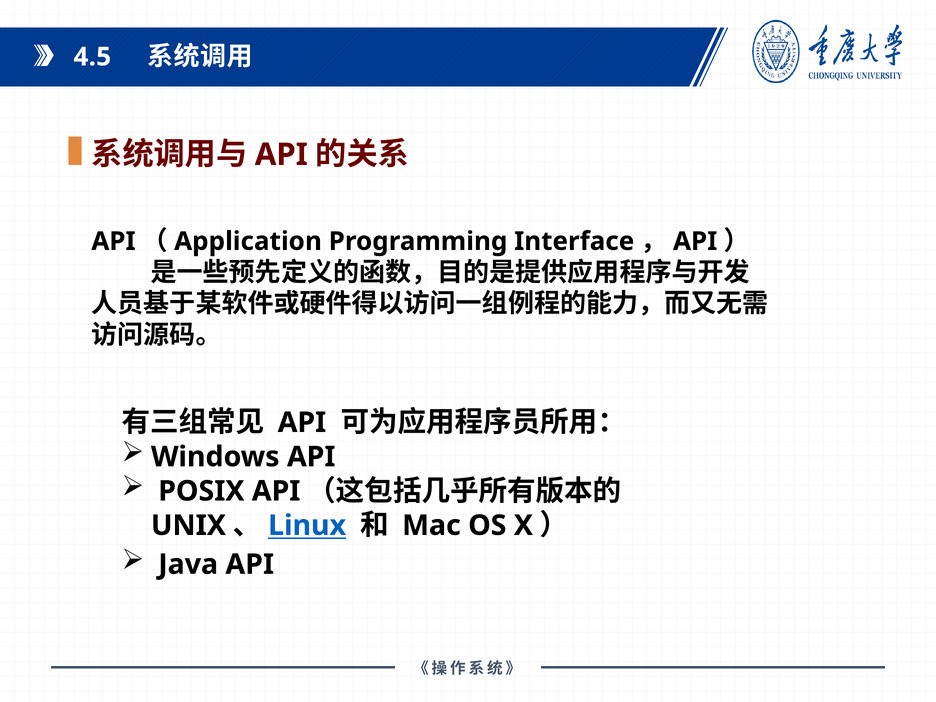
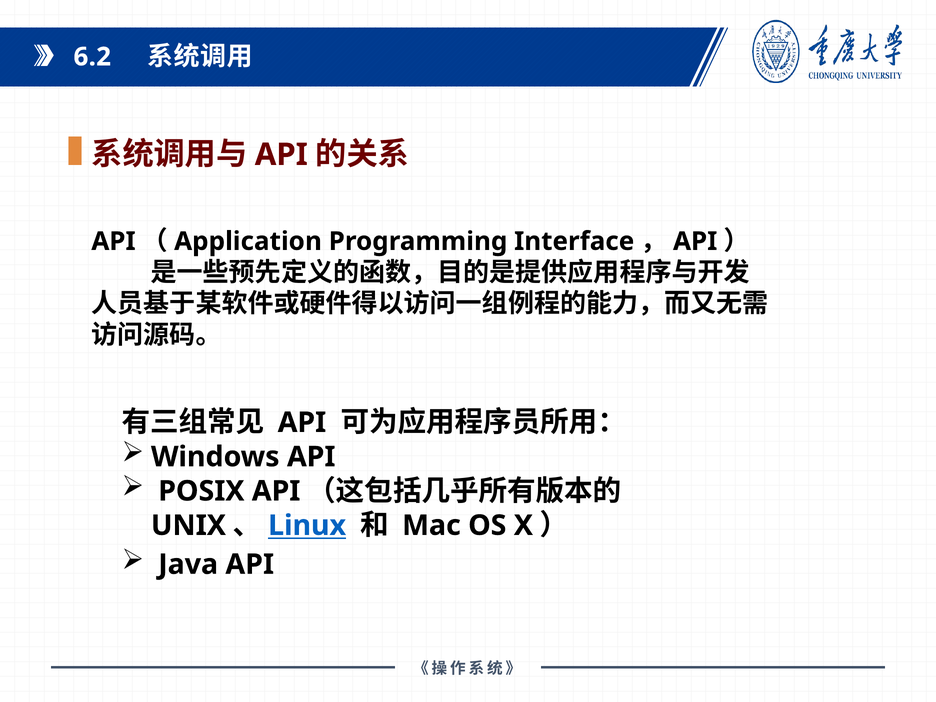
4.5: 4.5 -> 6.2
